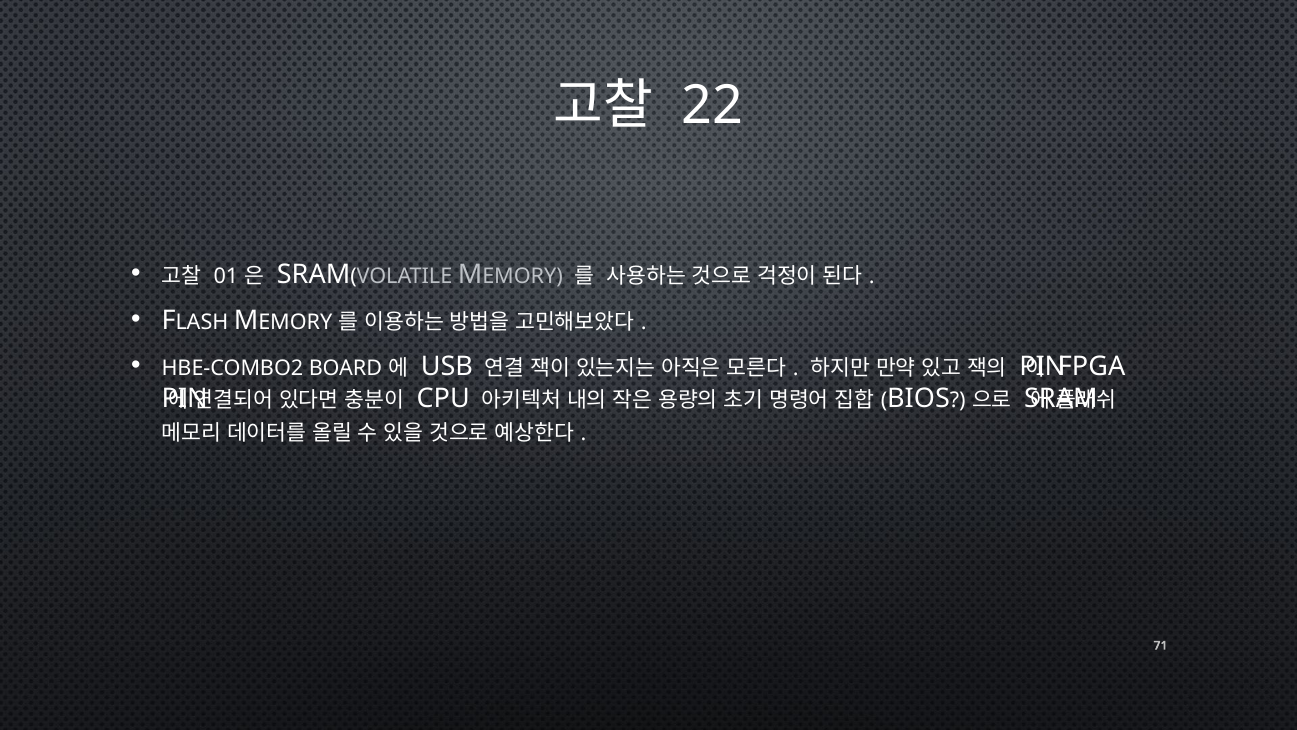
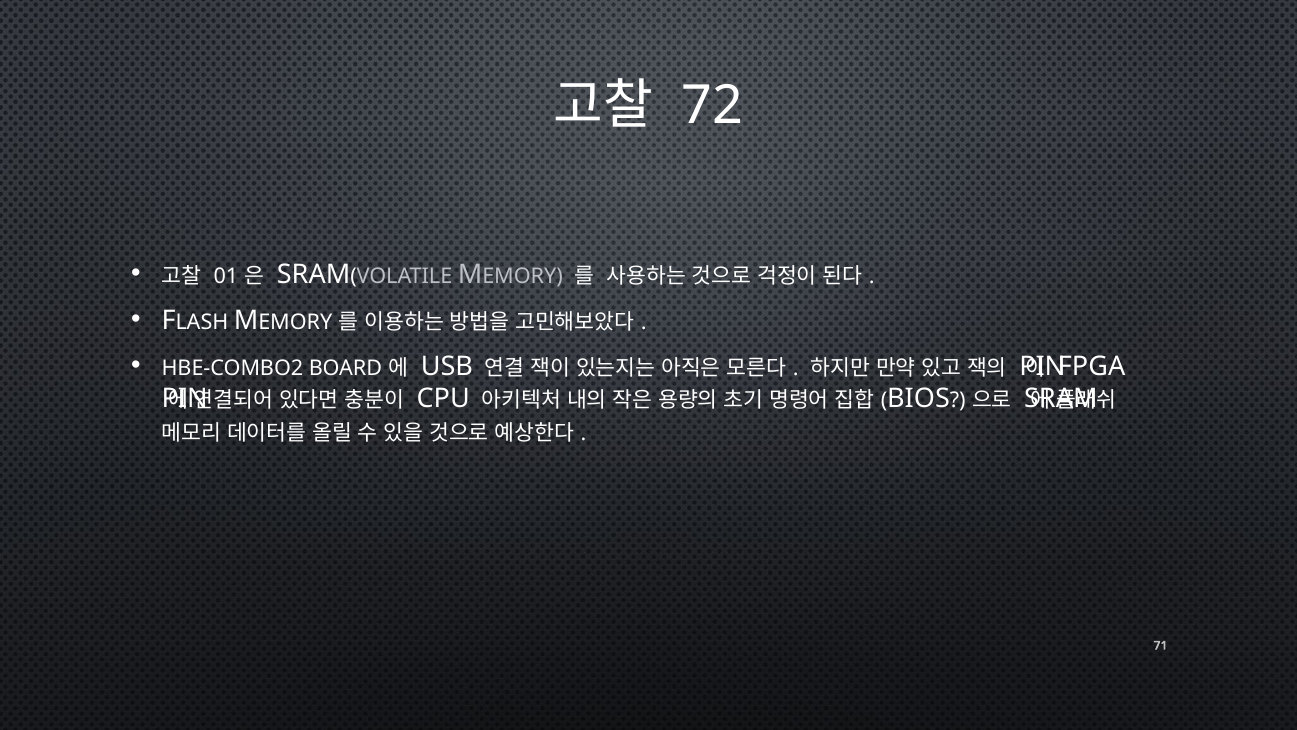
22: 22 -> 72
